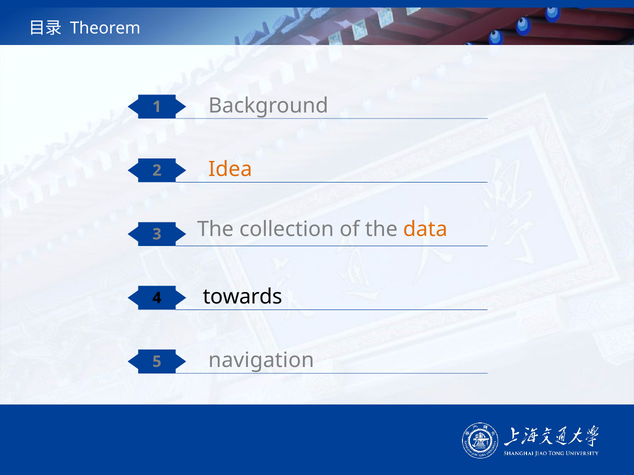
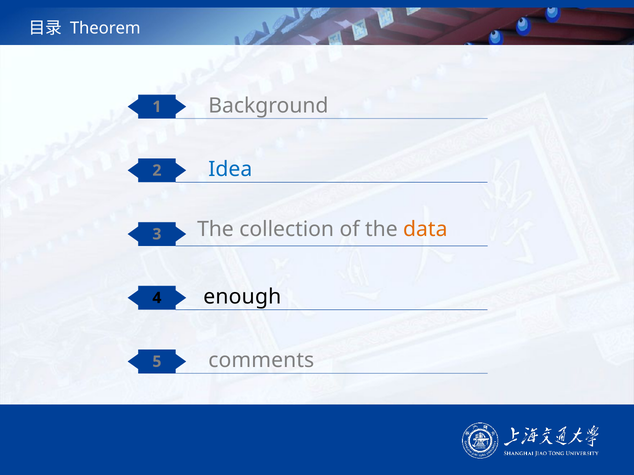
Idea colour: orange -> blue
towards: towards -> enough
navigation: navigation -> comments
